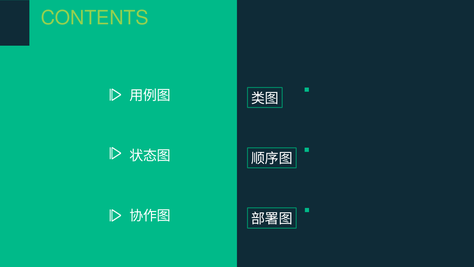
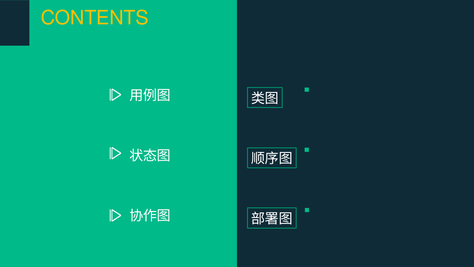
CONTENTS colour: light green -> yellow
